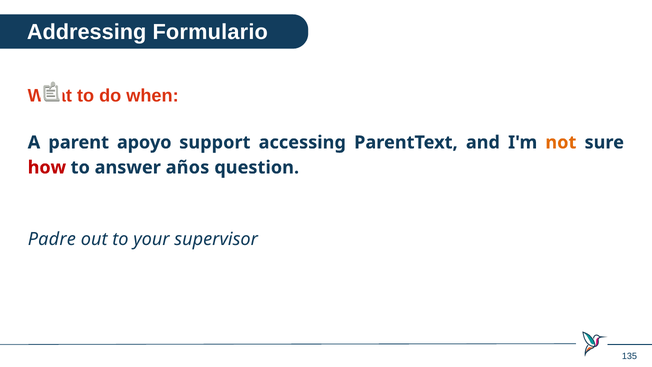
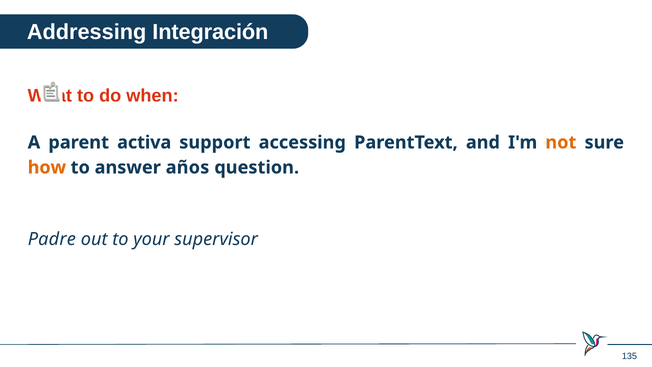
Formulario: Formulario -> Integración
apoyo: apoyo -> activa
how colour: red -> orange
